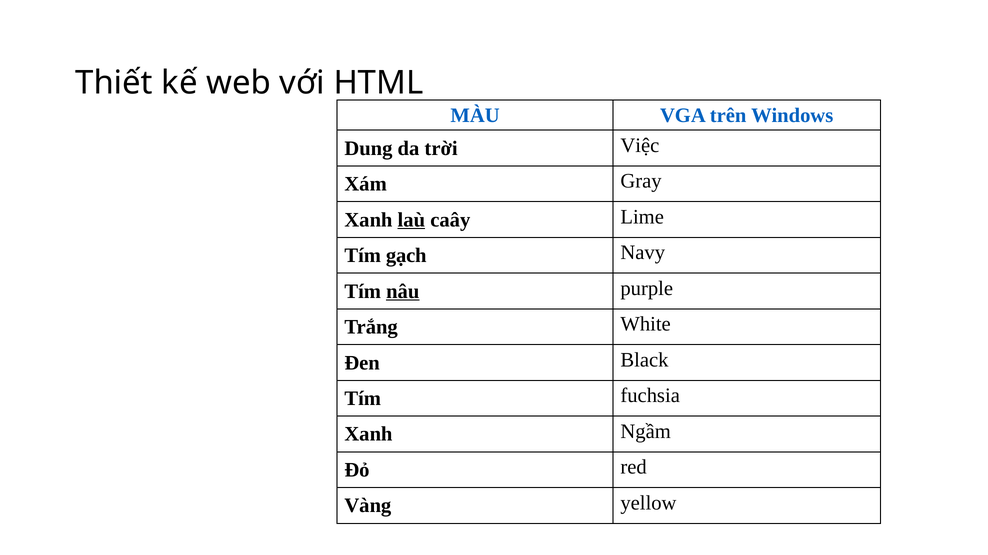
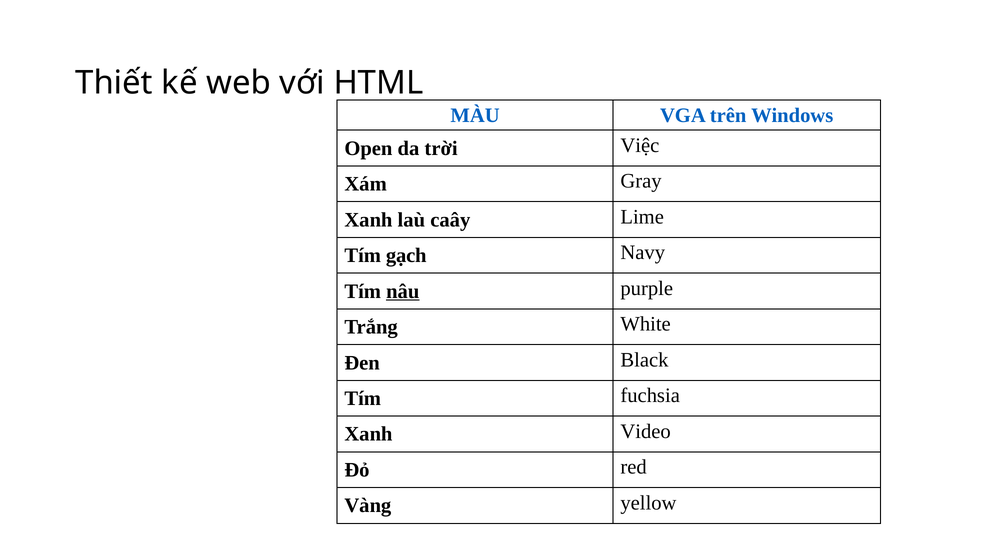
Dung: Dung -> Open
laù underline: present -> none
Ngầm: Ngầm -> Video
